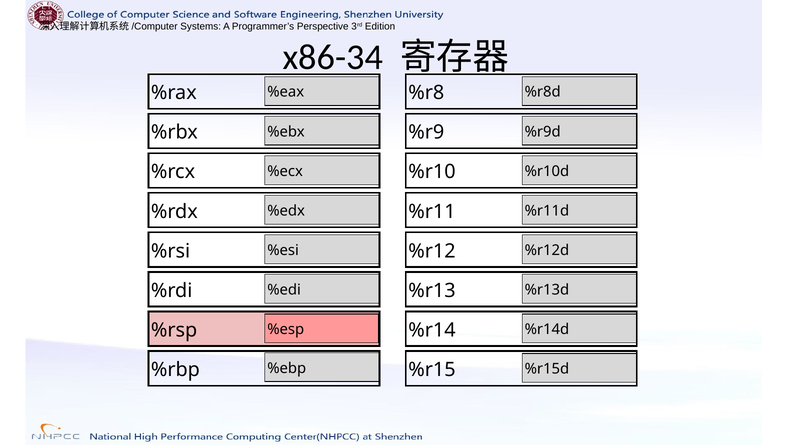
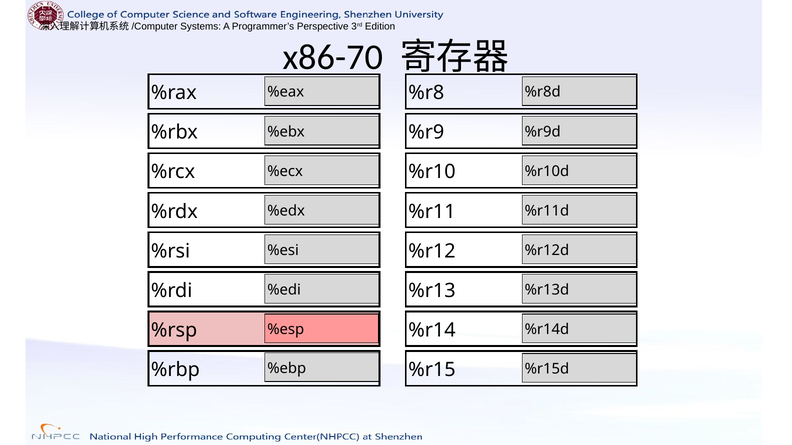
x86-34: x86-34 -> x86-70
